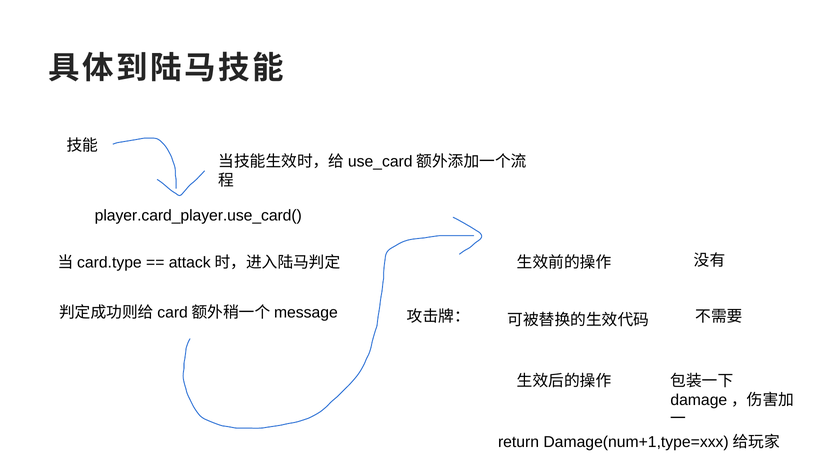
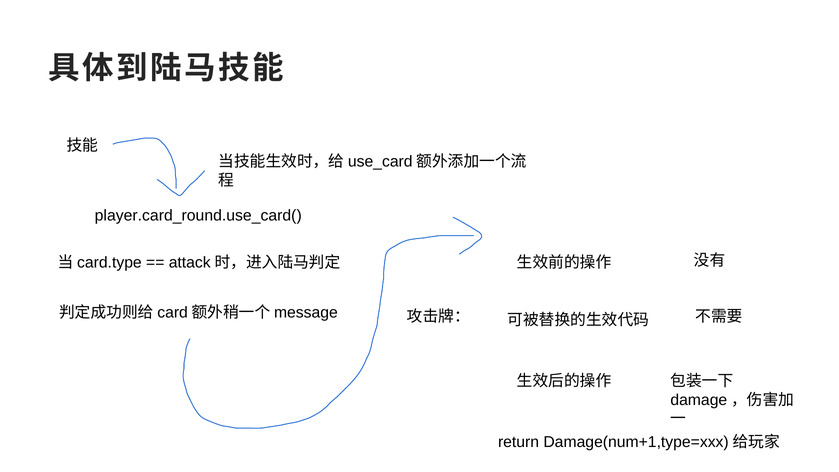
player.card_player.use_card(: player.card_player.use_card( -> player.card_round.use_card(
